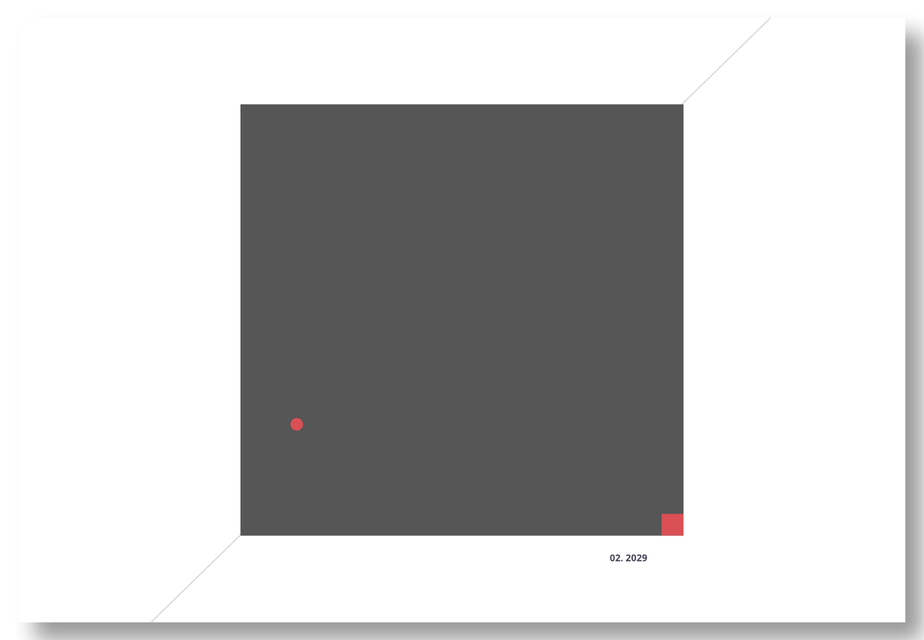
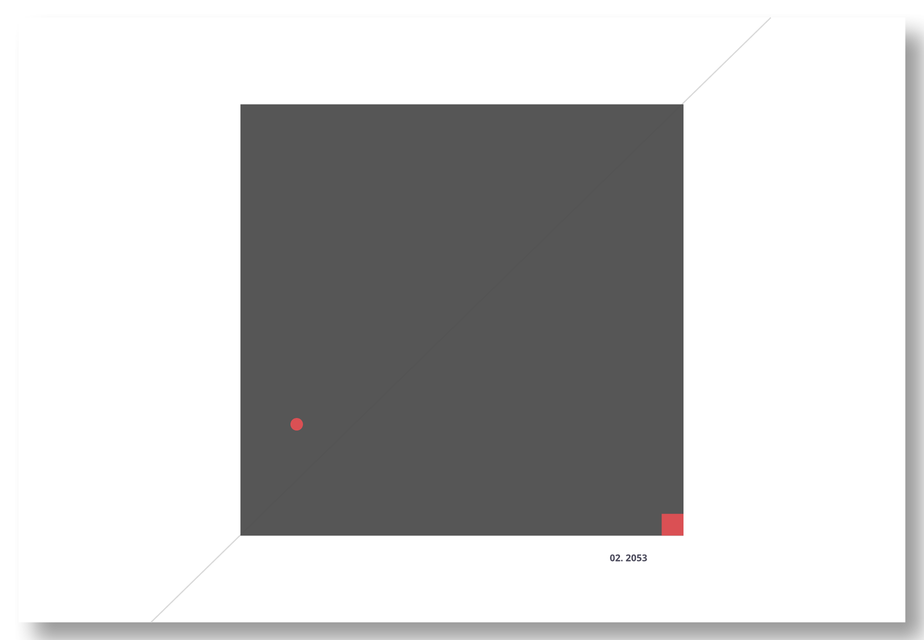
2029: 2029 -> 2053
